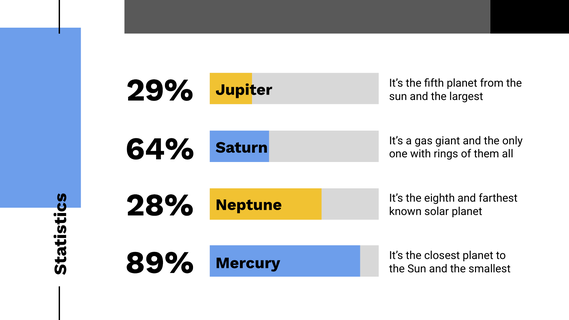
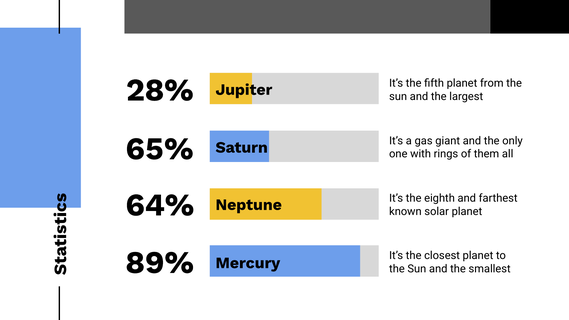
29%: 29% -> 28%
64%: 64% -> 65%
28%: 28% -> 64%
